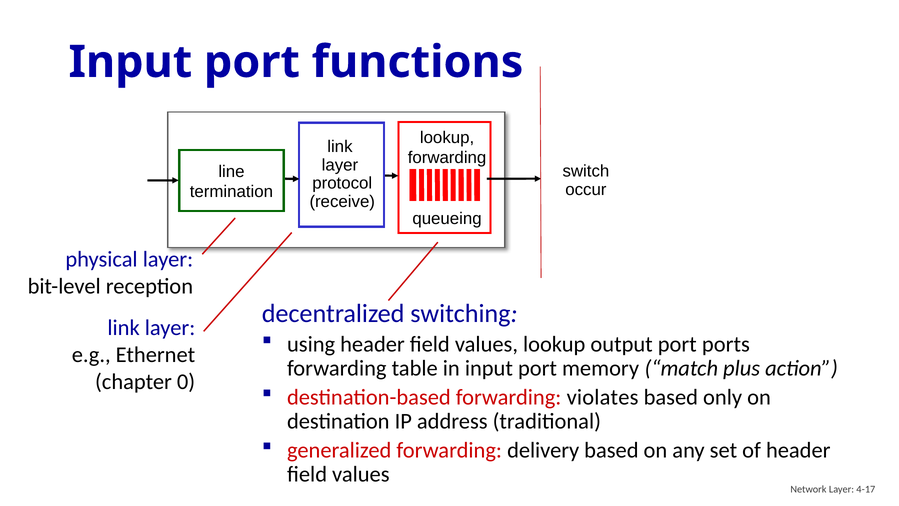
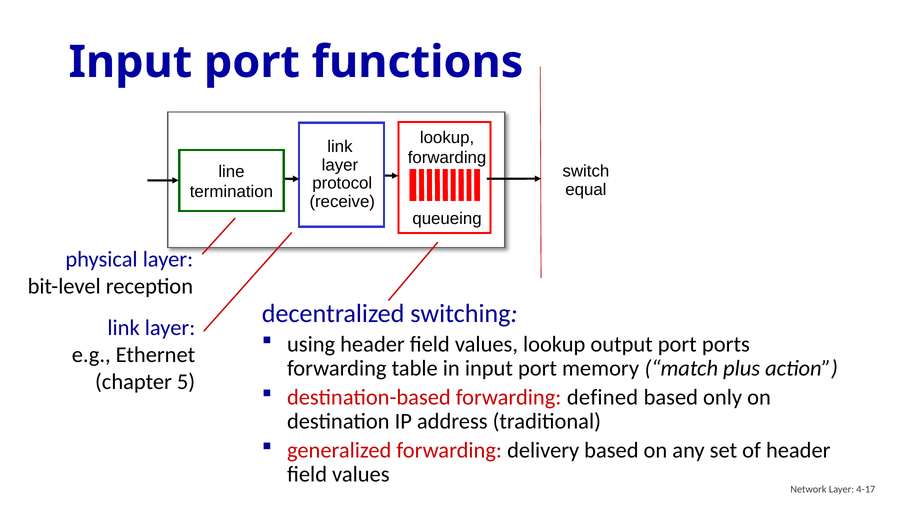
occur: occur -> equal
0: 0 -> 5
violates: violates -> defined
